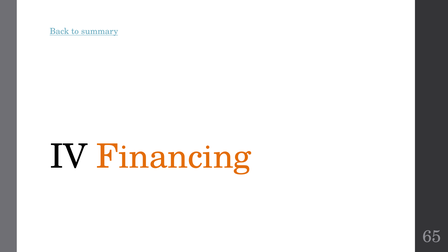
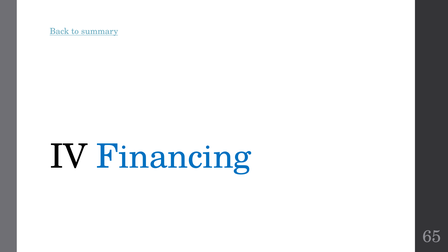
Financing colour: orange -> blue
